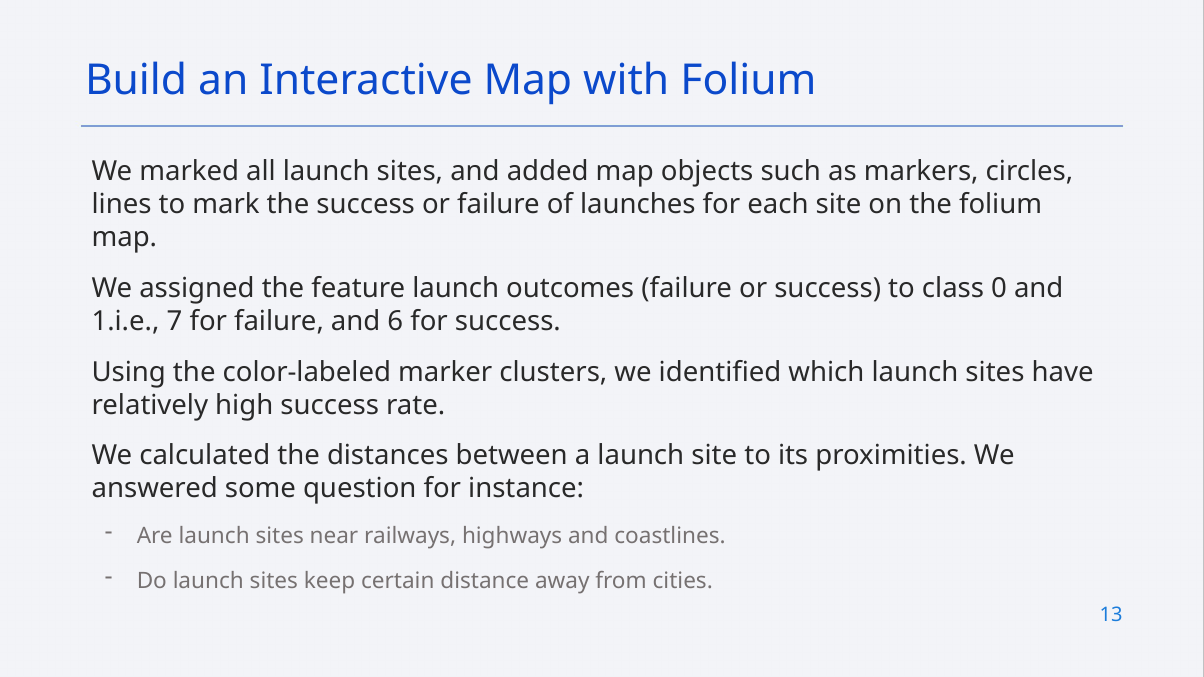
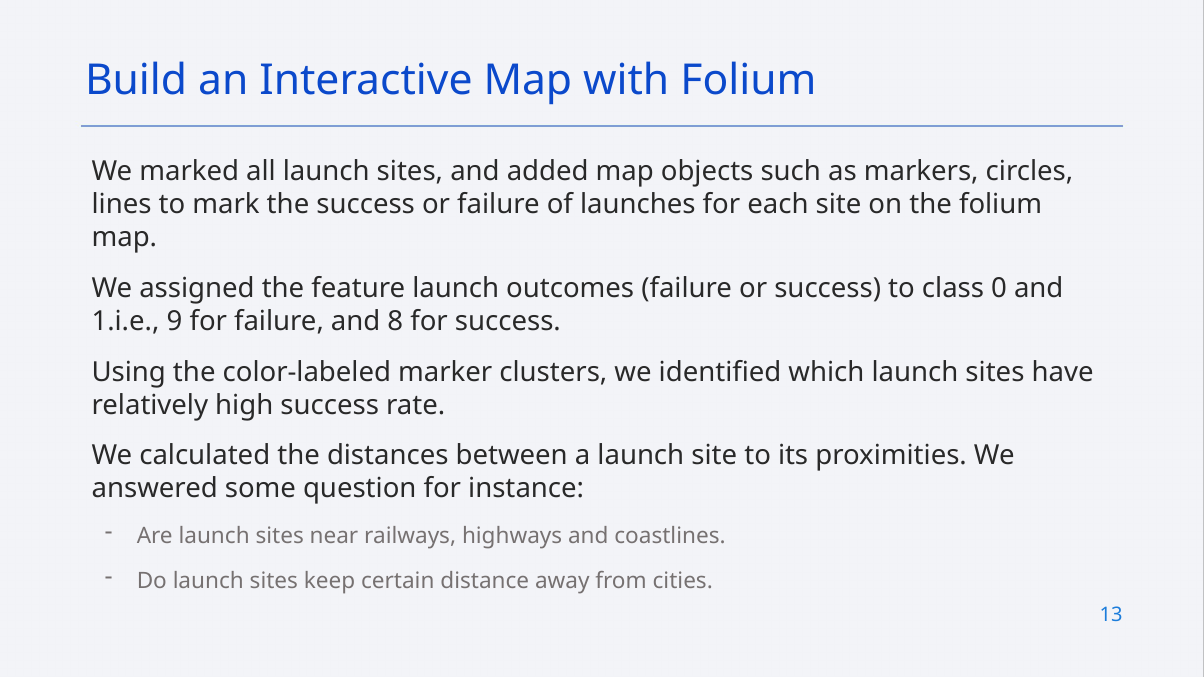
7: 7 -> 9
6: 6 -> 8
